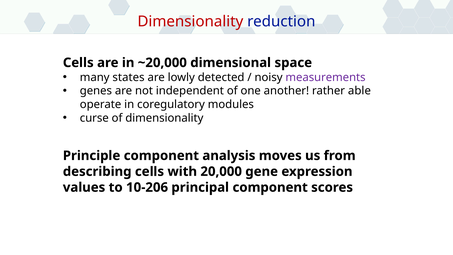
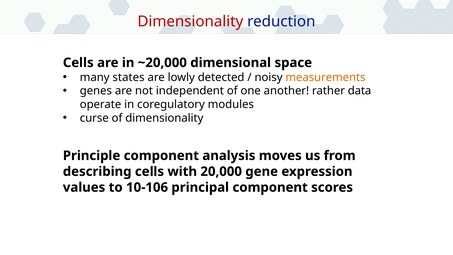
measurements colour: purple -> orange
able: able -> data
10-206: 10-206 -> 10-106
